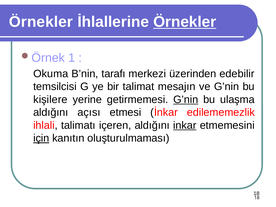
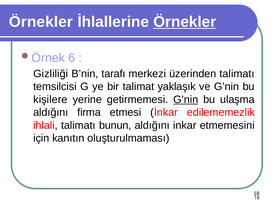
1: 1 -> 6
Okuma: Okuma -> Gizliliği
üzerinden edebilir: edebilir -> talimatı
mesajın: mesajın -> yaklaşık
açısı: açısı -> firma
içeren: içeren -> bunun
inkar underline: present -> none
için underline: present -> none
